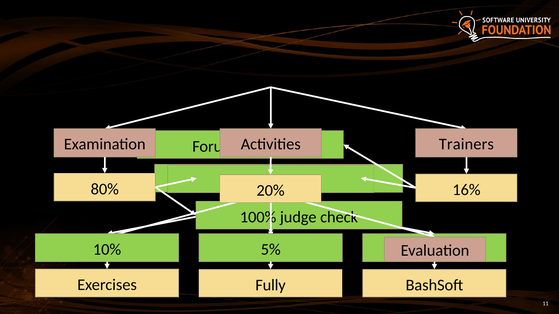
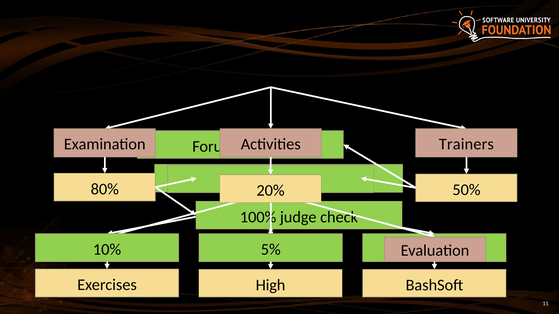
16%: 16% -> 50%
Fully: Fully -> High
